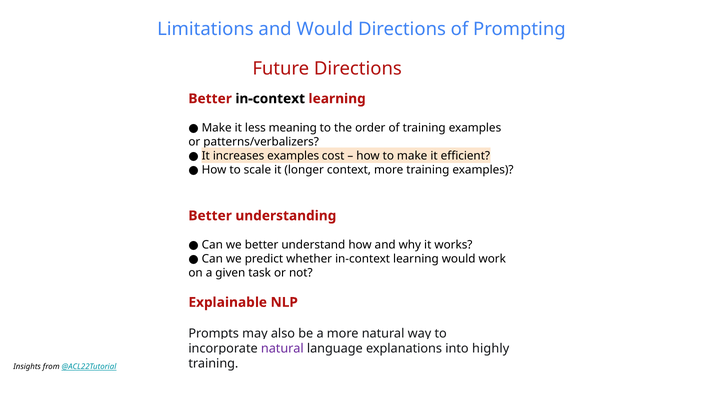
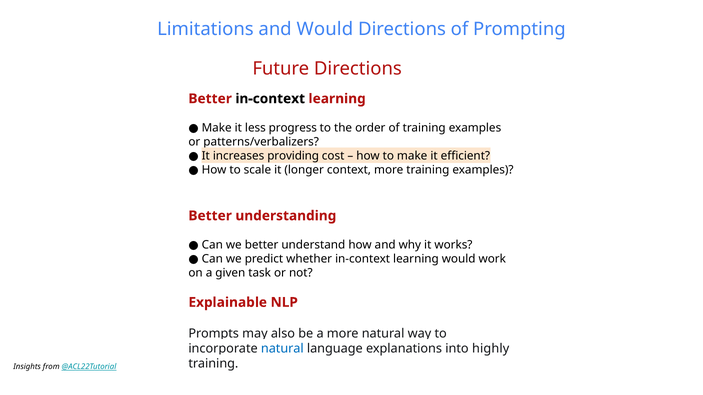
meaning: meaning -> progress
increases examples: examples -> providing
natural at (282, 349) colour: purple -> blue
